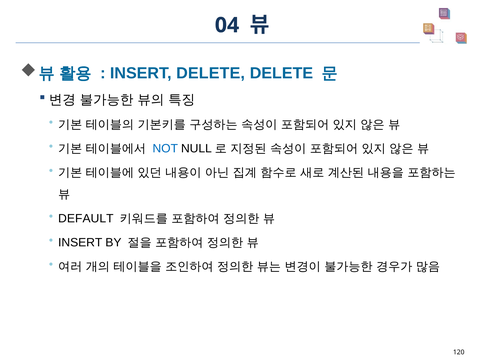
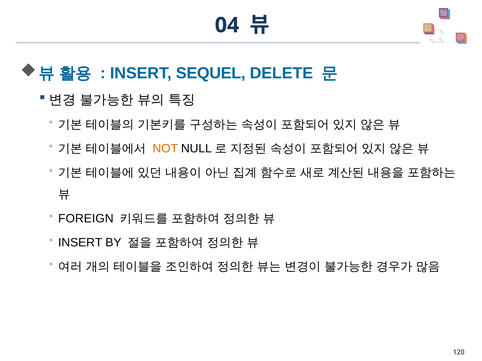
INSERT DELETE: DELETE -> SEQUEL
NOT colour: blue -> orange
DEFAULT: DEFAULT -> FOREIGN
